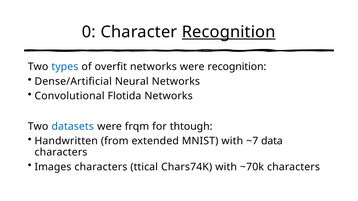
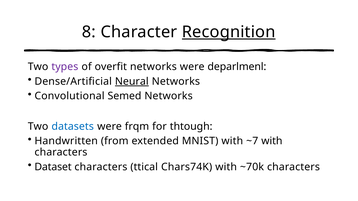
0: 0 -> 8
types colour: blue -> purple
were recognition: recognition -> deparlmenl
Neural underline: none -> present
Flotida: Flotida -> Semed
~7 data: data -> with
Images: Images -> Dataset
